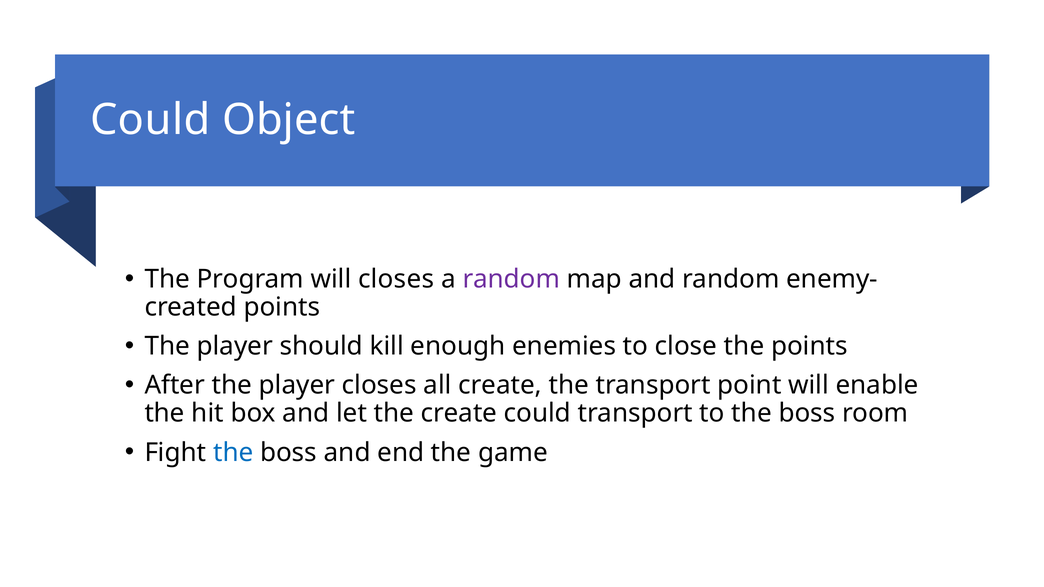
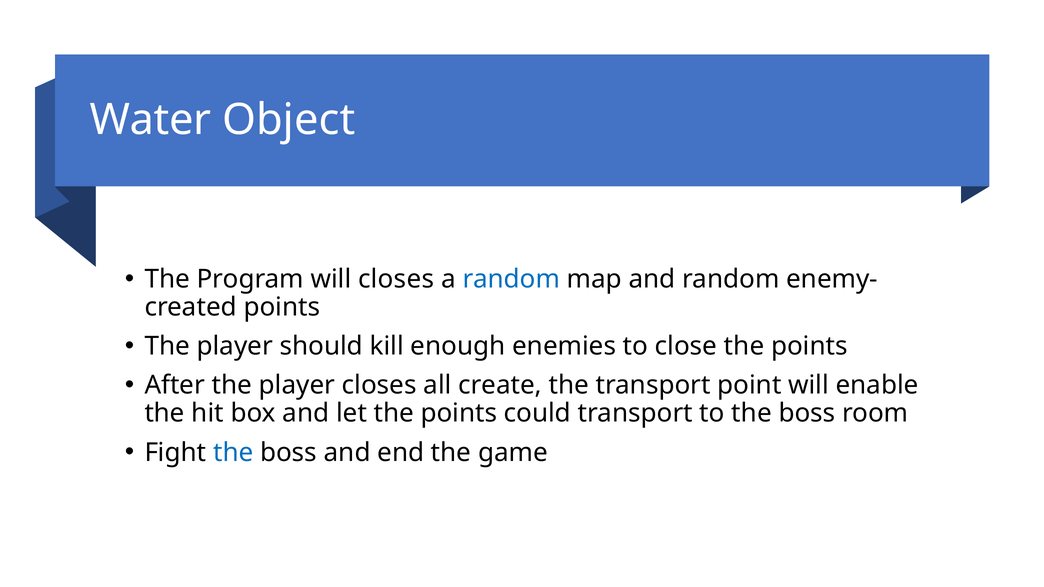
Could at (150, 120): Could -> Water
random at (511, 279) colour: purple -> blue
let the create: create -> points
